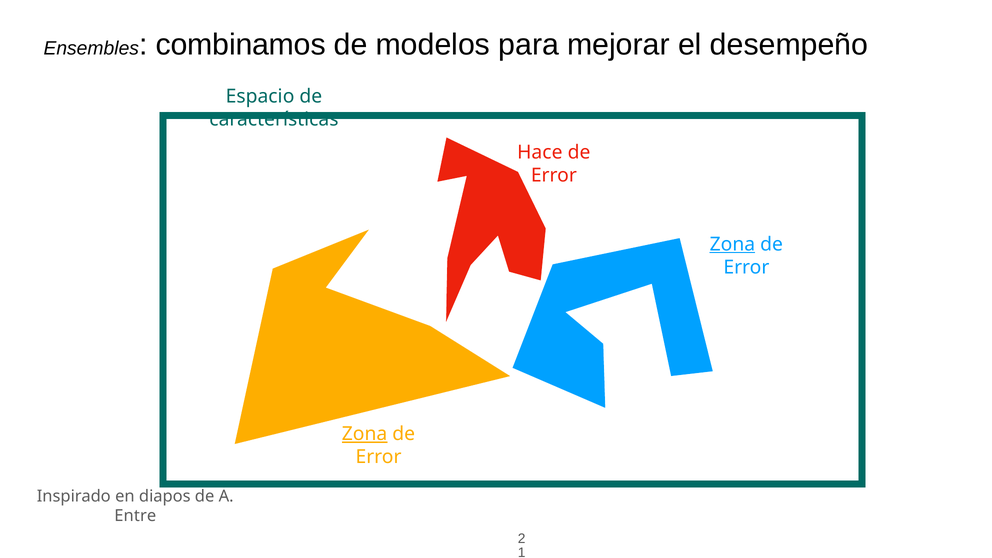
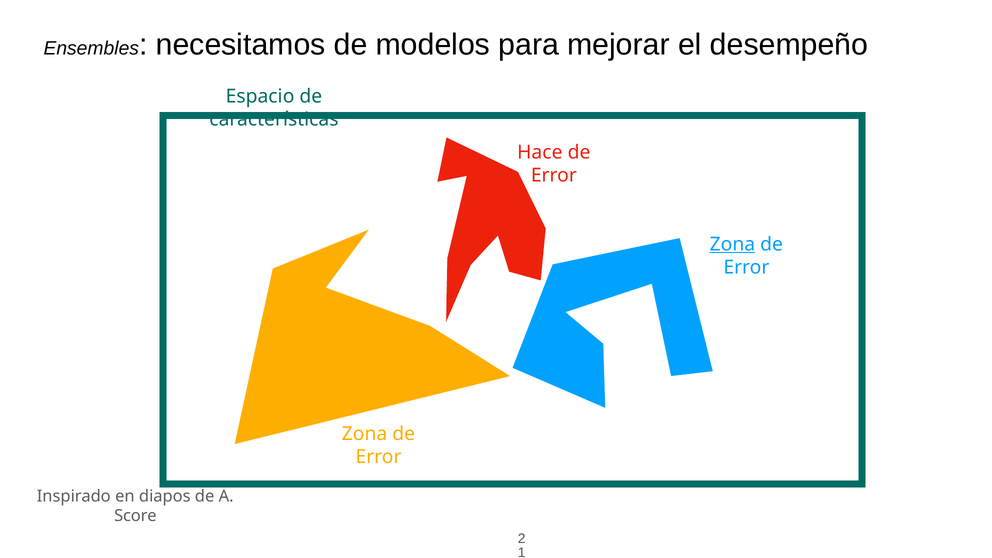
combinamos: combinamos -> necesitamos
Zona at (365, 434) underline: present -> none
Entre: Entre -> Score
